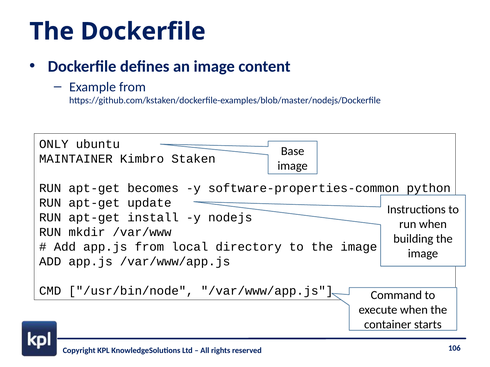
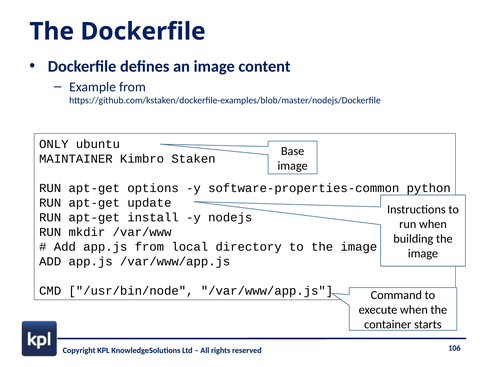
becomes: becomes -> options
